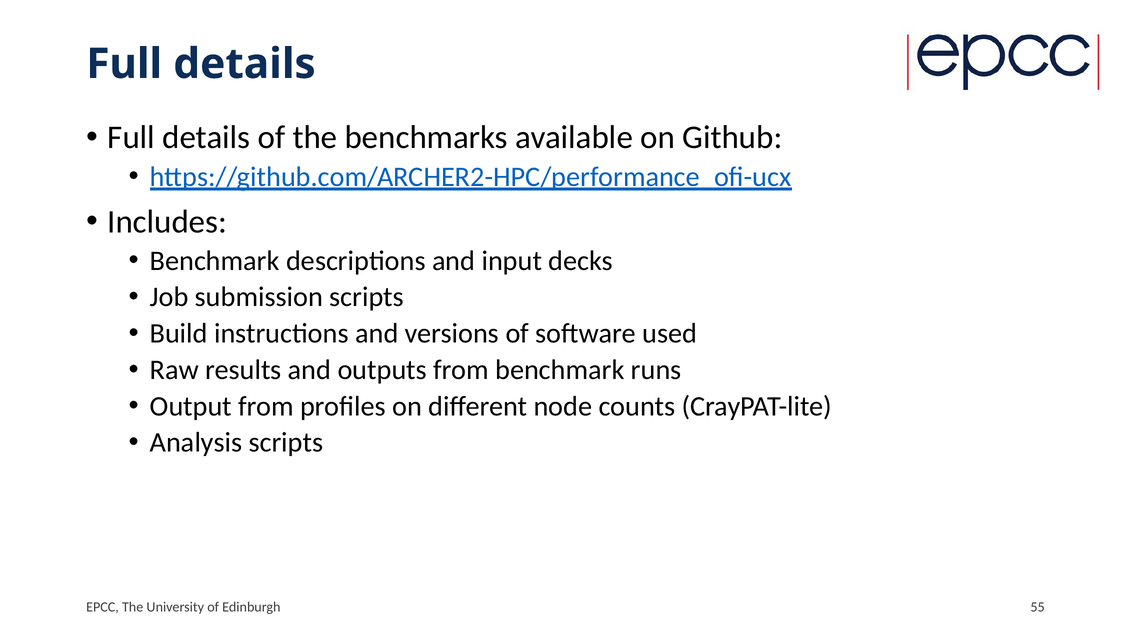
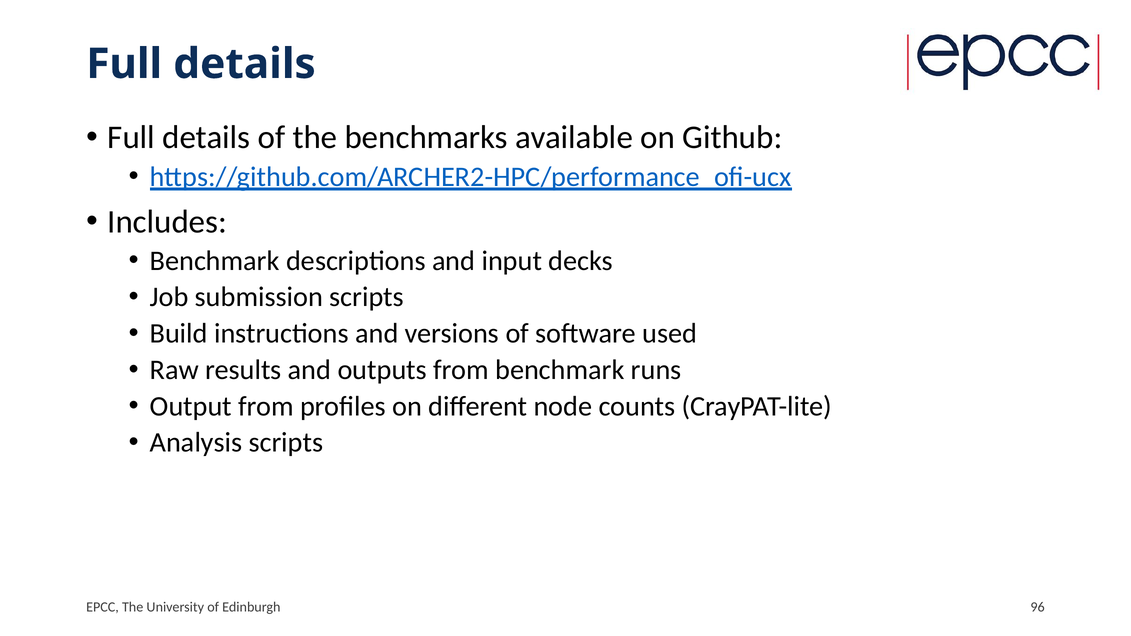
55: 55 -> 96
